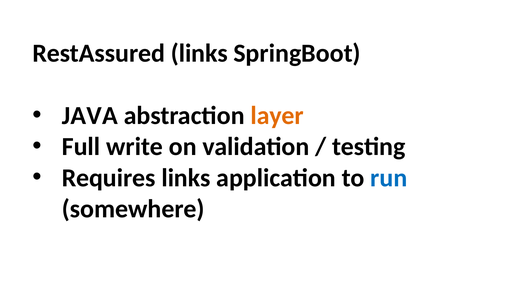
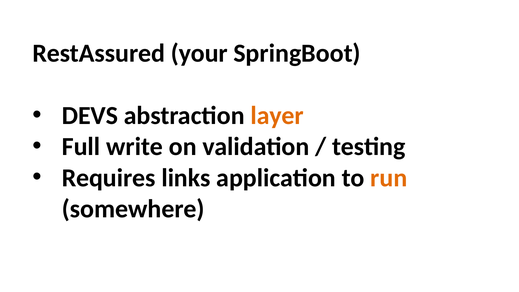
RestAssured links: links -> your
JAVA: JAVA -> DEVS
run colour: blue -> orange
